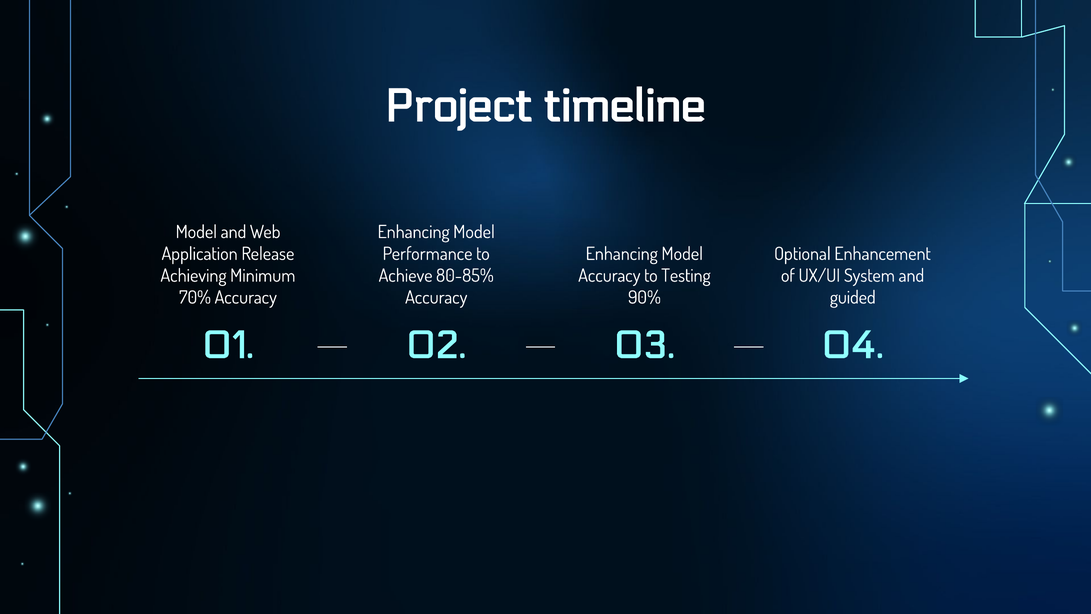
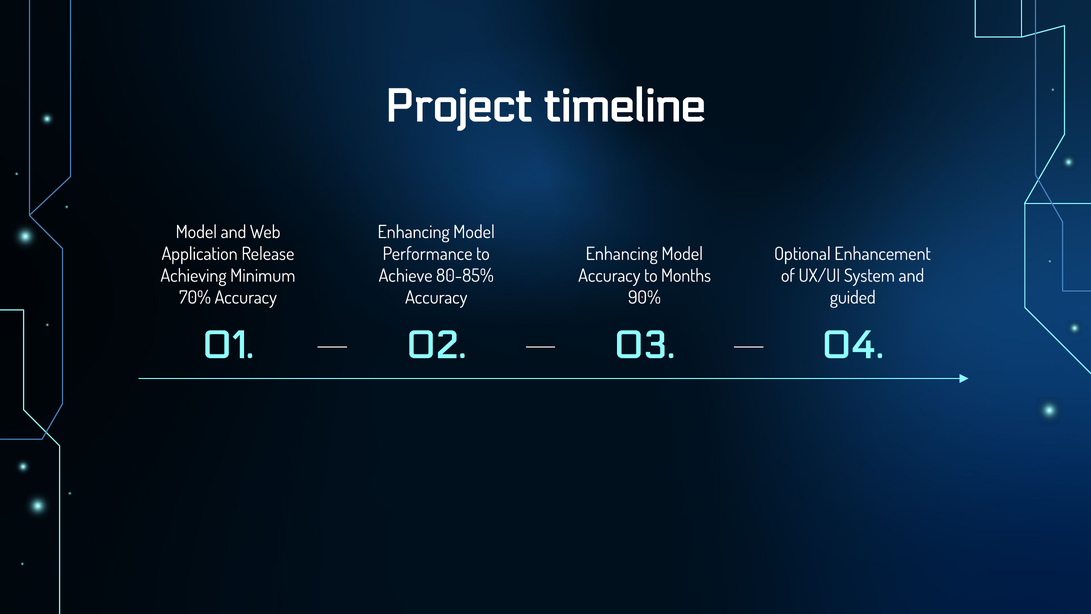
Testing: Testing -> Months
